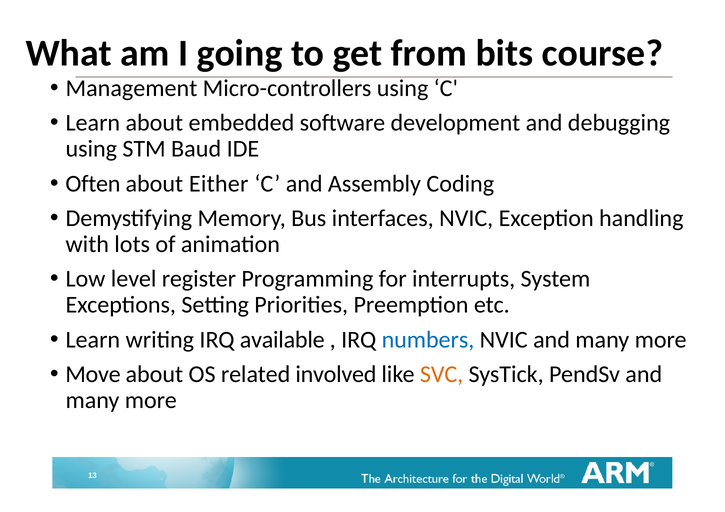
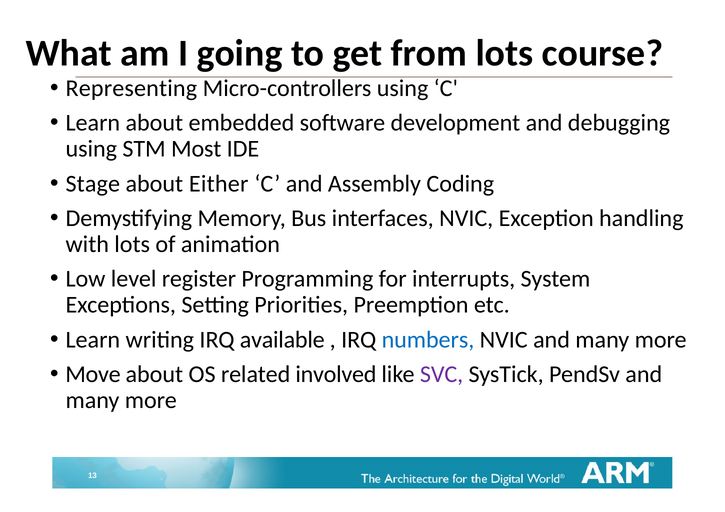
from bits: bits -> lots
Management: Management -> Representing
Baud: Baud -> Most
Often: Often -> Stage
SVC colour: orange -> purple
